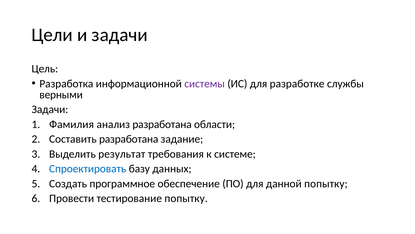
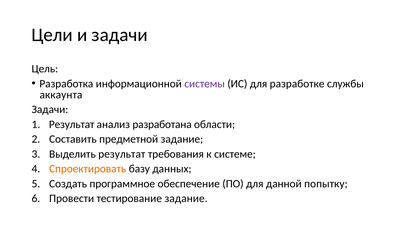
верными: верными -> аккаунта
Фамилия at (72, 124): Фамилия -> Результат
Составить разработана: разработана -> предметной
Спроектировать colour: blue -> orange
тестирование попытку: попытку -> задание
